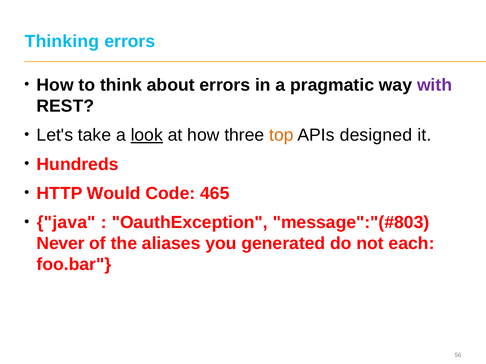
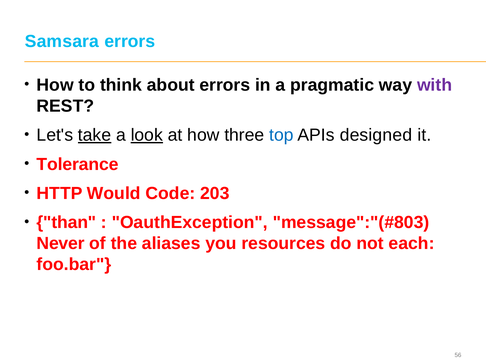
Thinking: Thinking -> Samsara
take underline: none -> present
top colour: orange -> blue
Hundreds: Hundreds -> Tolerance
465: 465 -> 203
java: java -> than
generated: generated -> resources
